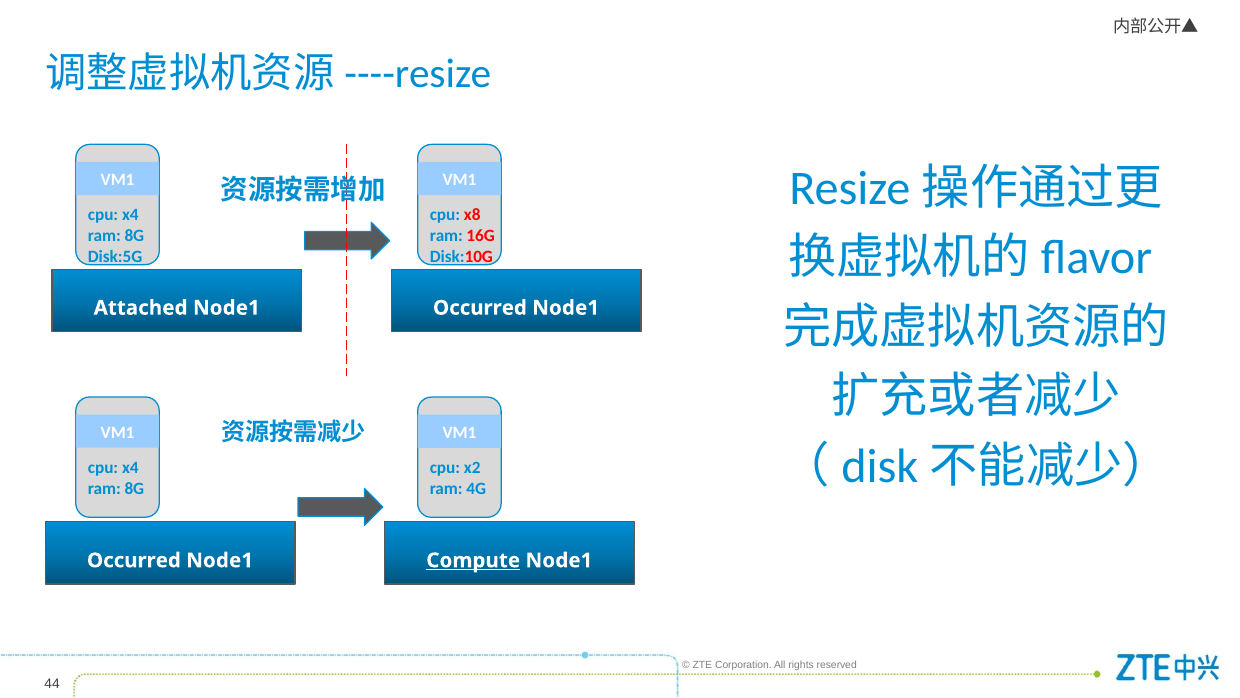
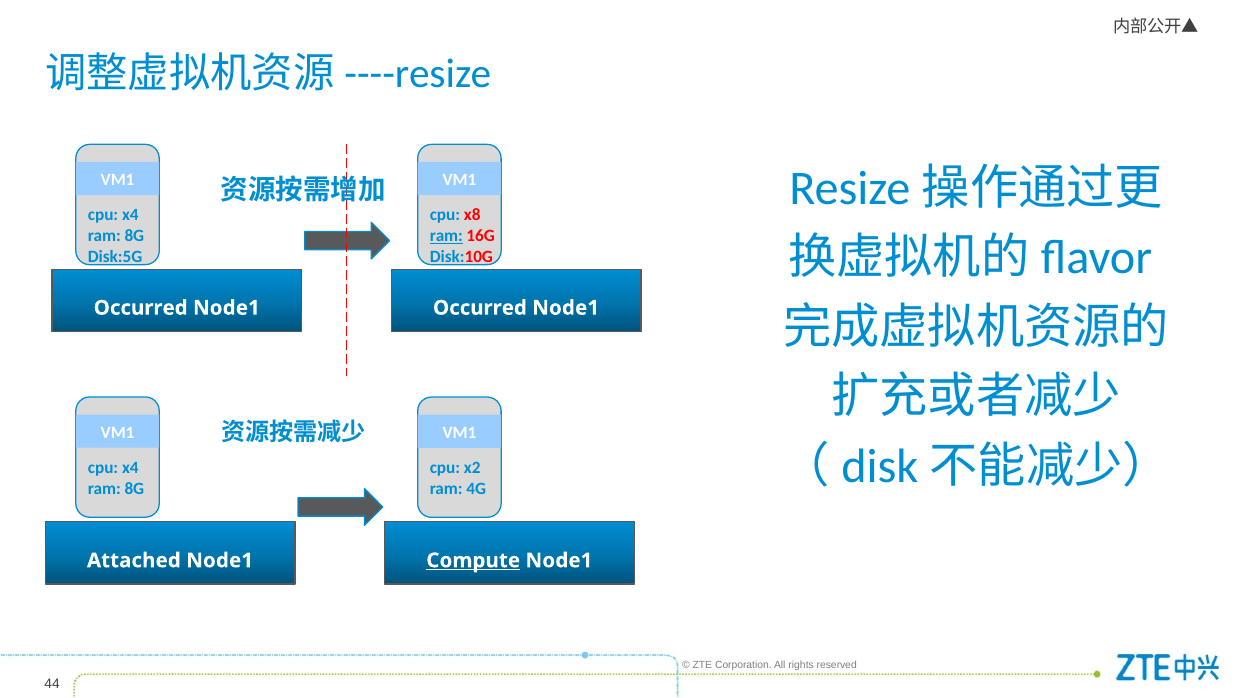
ram at (446, 236) underline: none -> present
Attached at (141, 308): Attached -> Occurred
Occurred at (134, 560): Occurred -> Attached
